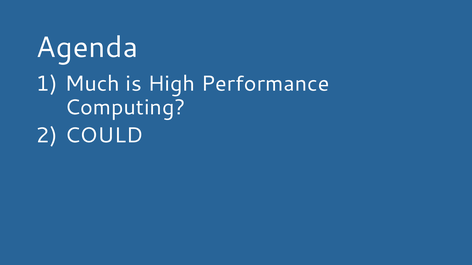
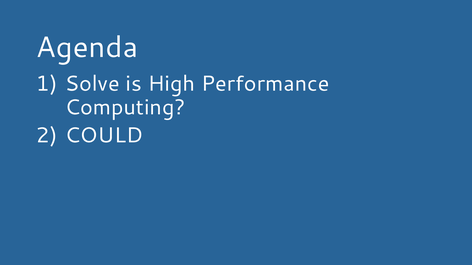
Much: Much -> Solve
